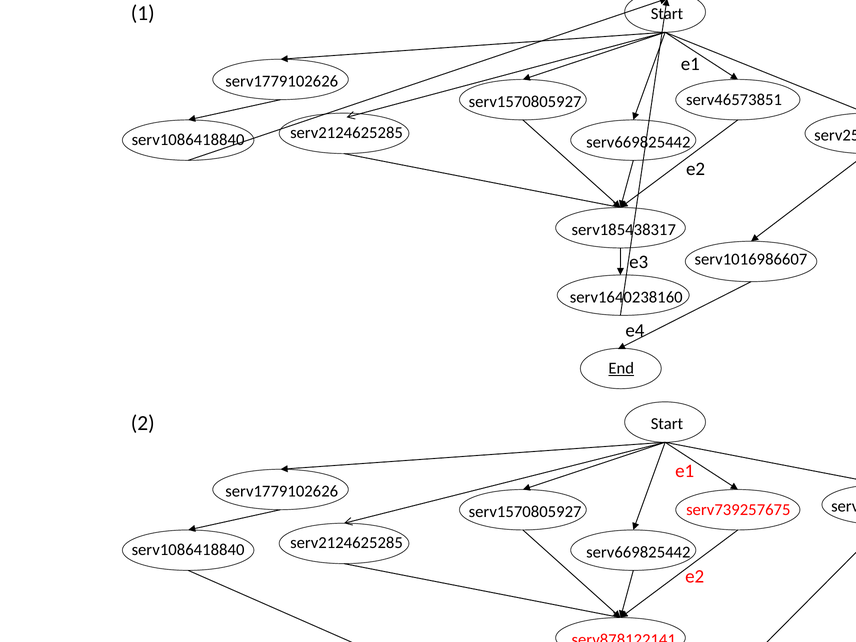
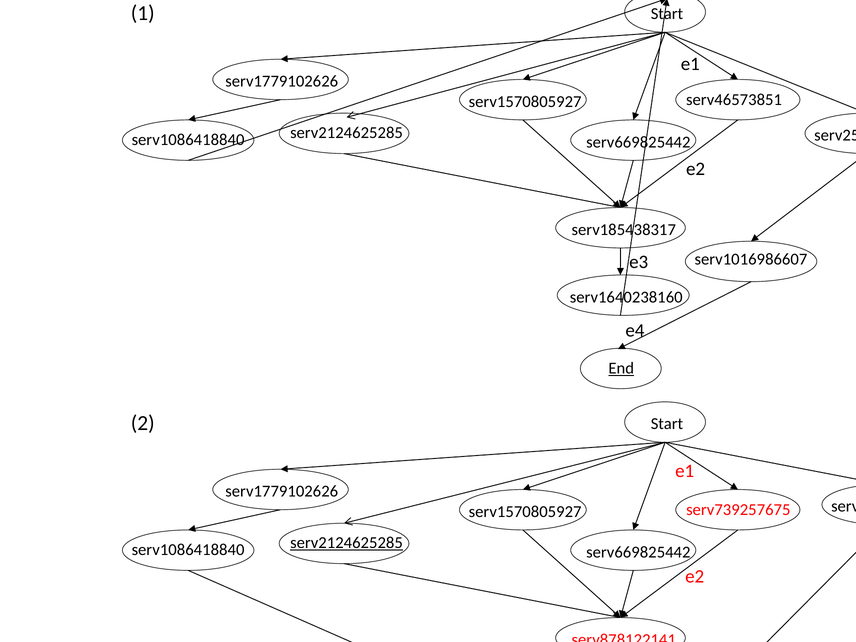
serv2124625285 at (347, 543) underline: none -> present
